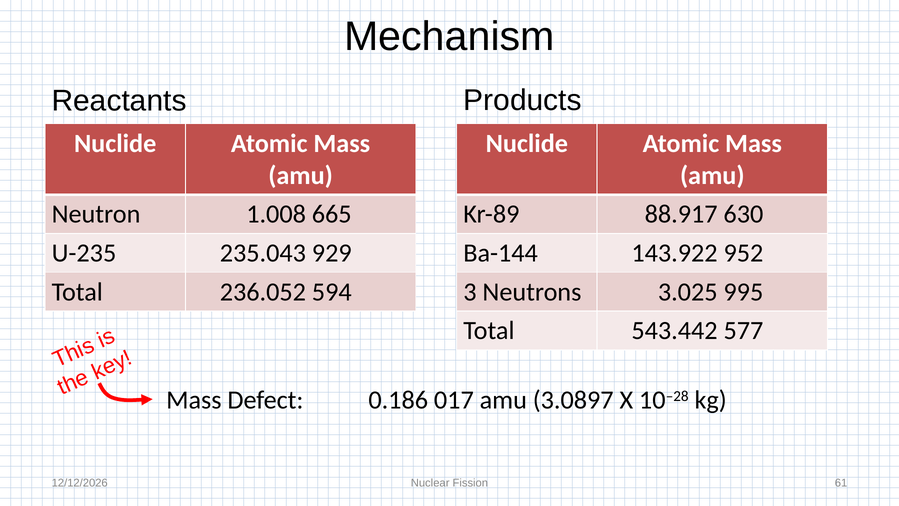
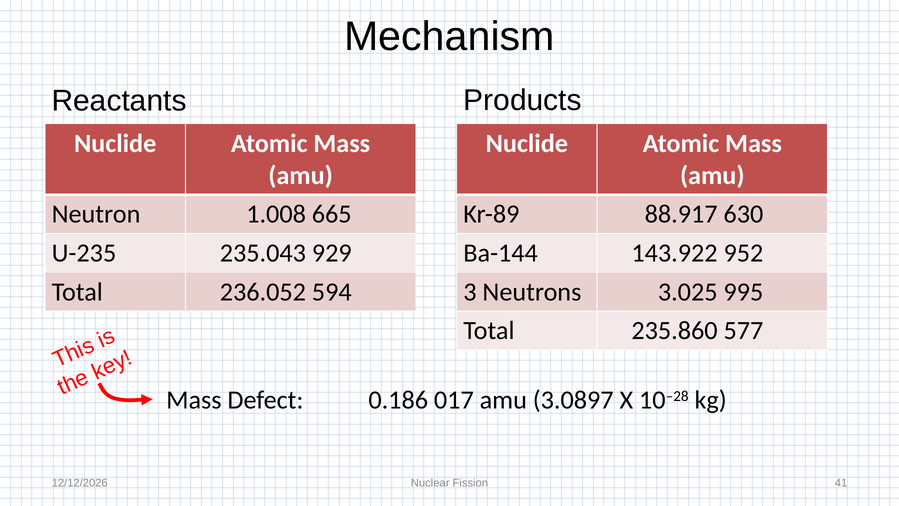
543.442: 543.442 -> 235.860
61: 61 -> 41
